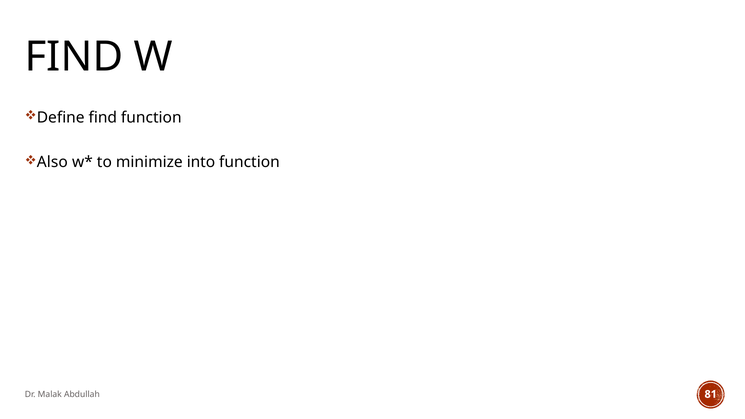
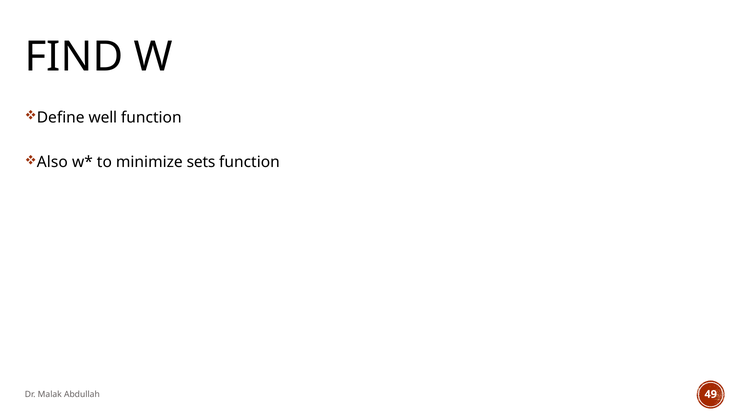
Define find: find -> well
into: into -> sets
81: 81 -> 49
